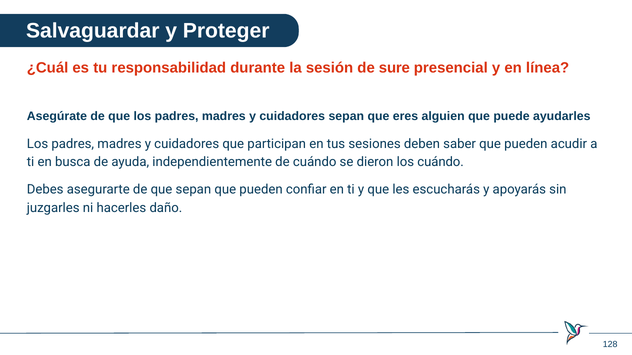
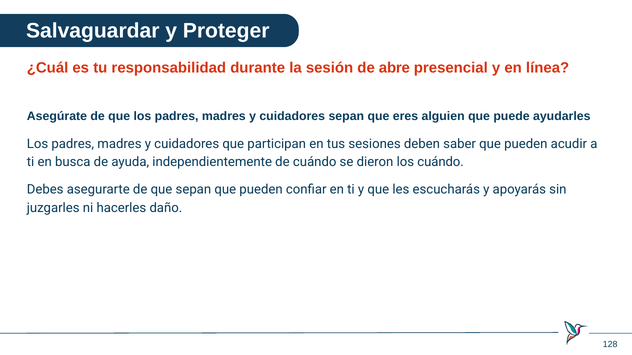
sure: sure -> abre
